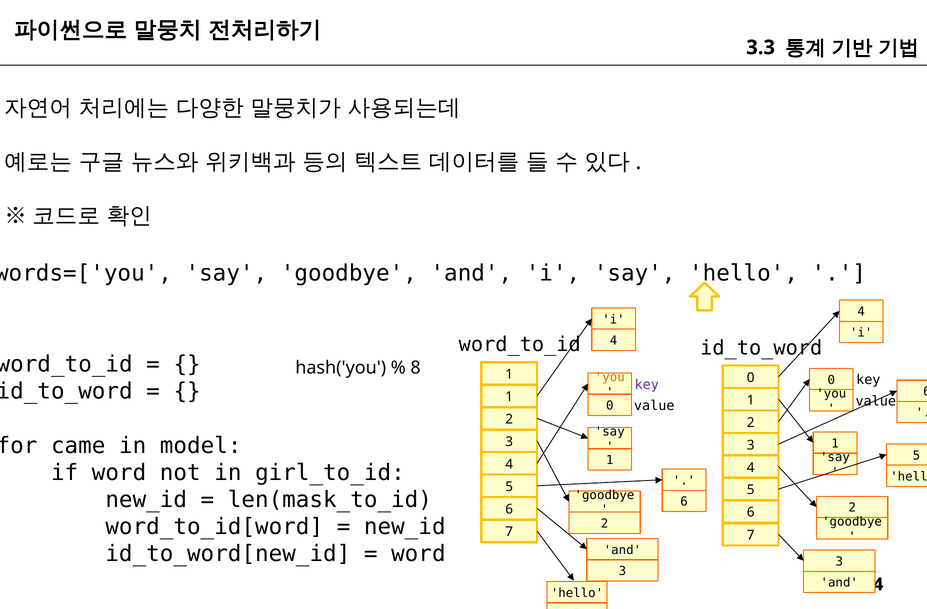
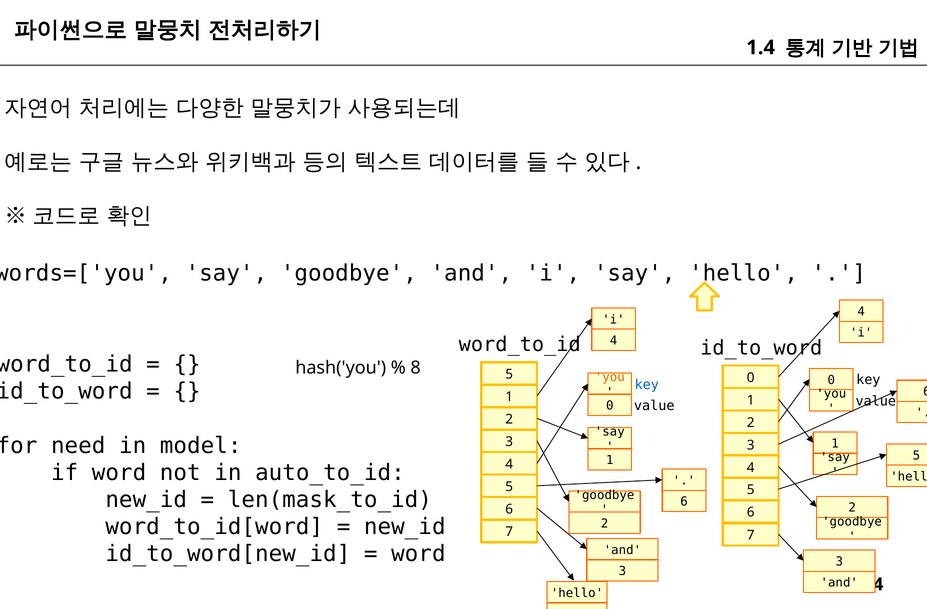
3.3: 3.3 -> 1.4
8 1: 1 -> 5
key at (647, 385) colour: purple -> blue
came: came -> need
girl_to_id: girl_to_id -> auto_to_id
